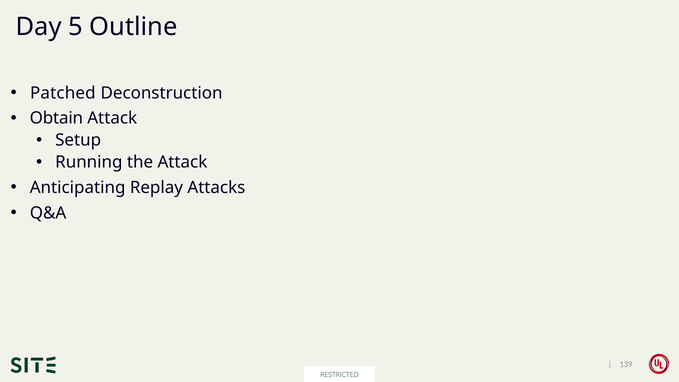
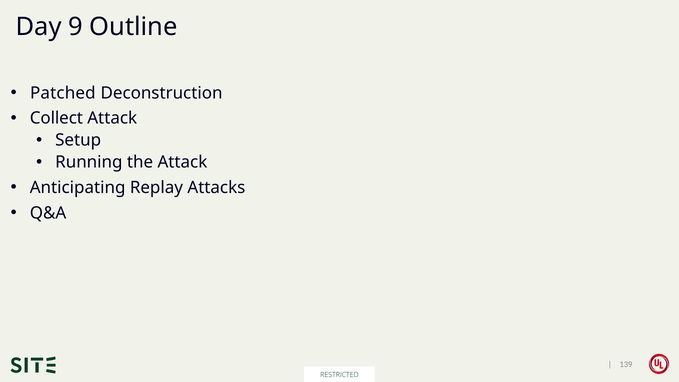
5: 5 -> 9
Obtain: Obtain -> Collect
